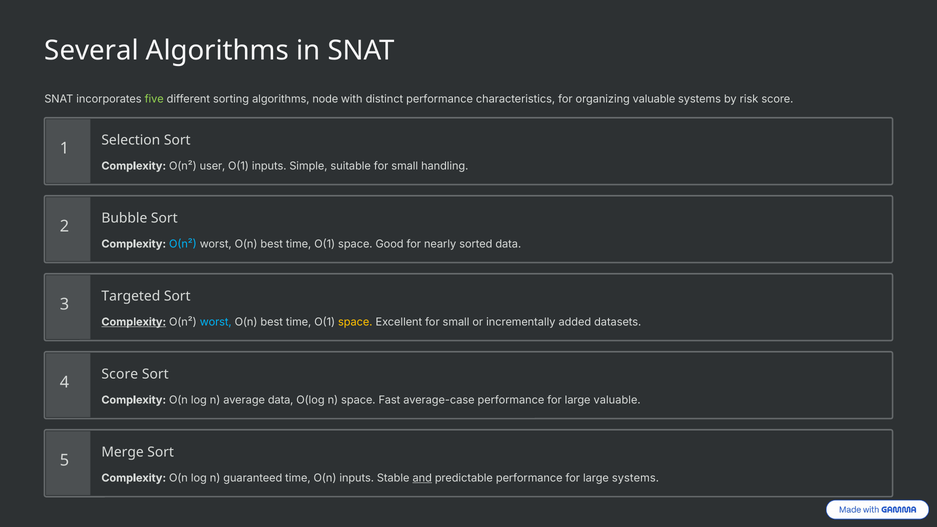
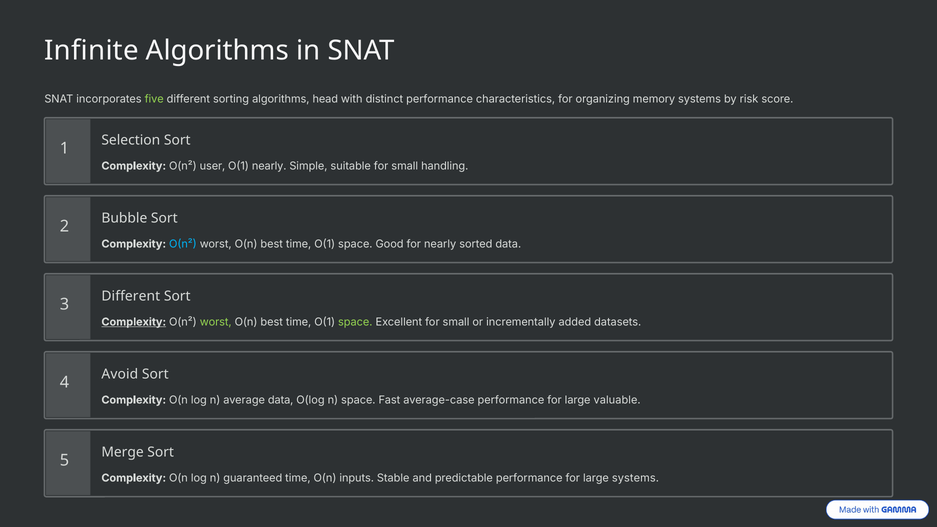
Several: Several -> Infinite
node: node -> head
organizing valuable: valuable -> memory
O(1 inputs: inputs -> nearly
Targeted at (131, 296): Targeted -> Different
worst at (216, 322) colour: light blue -> light green
space at (355, 322) colour: yellow -> light green
Score at (120, 374): Score -> Avoid
and underline: present -> none
